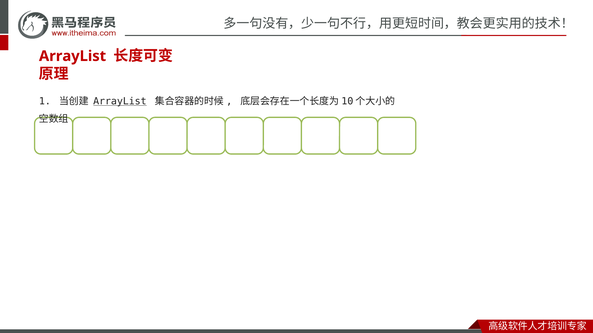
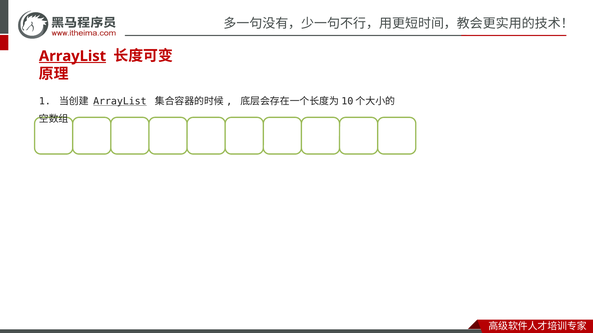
ArrayList at (73, 56) underline: none -> present
